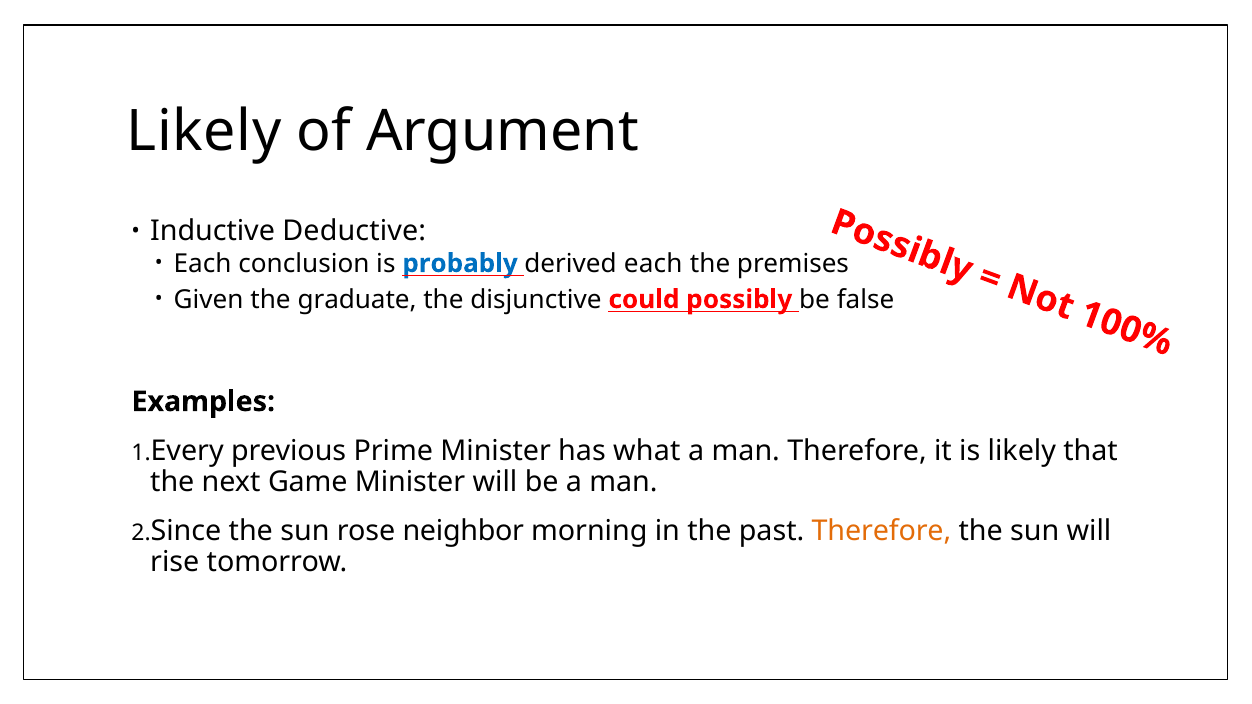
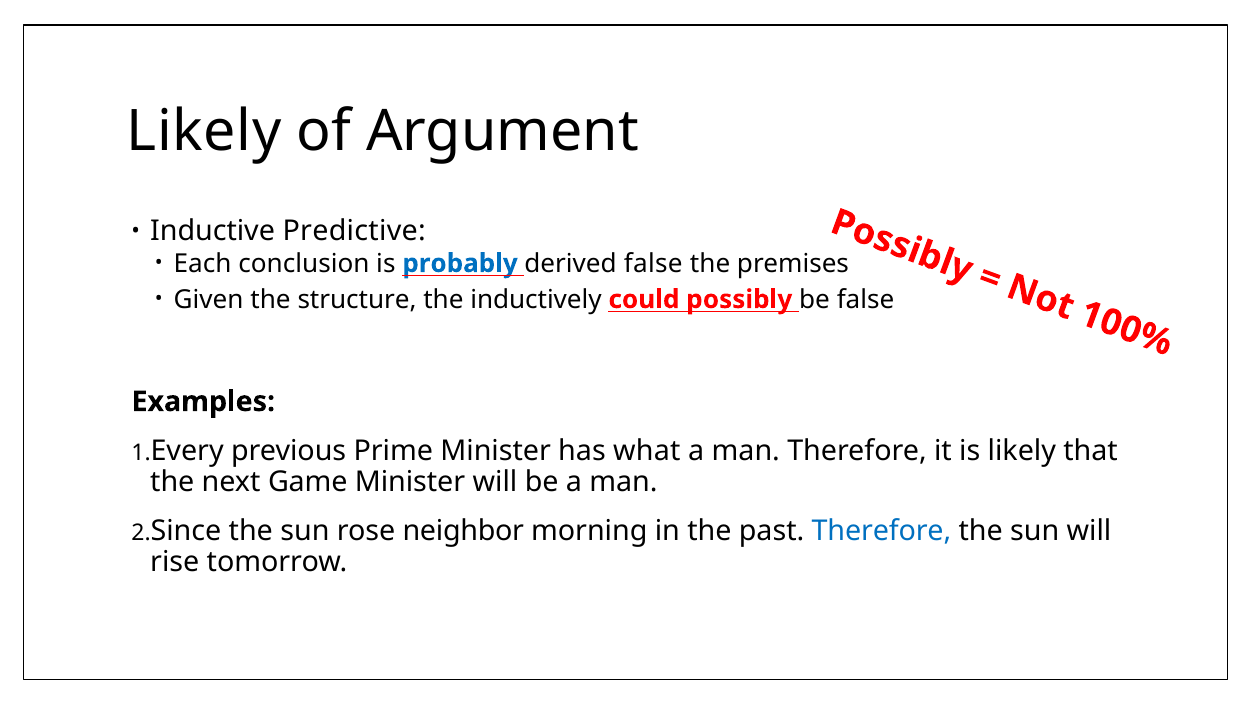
Deductive: Deductive -> Predictive
derived each: each -> false
graduate: graduate -> structure
disjunctive: disjunctive -> inductively
Therefore at (881, 531) colour: orange -> blue
